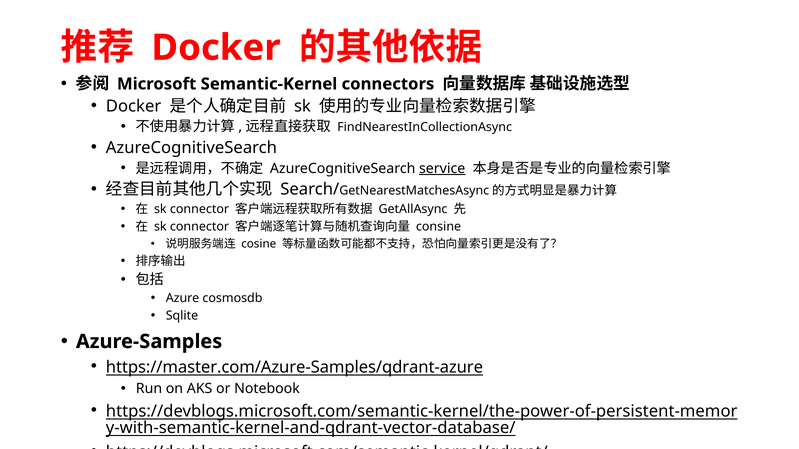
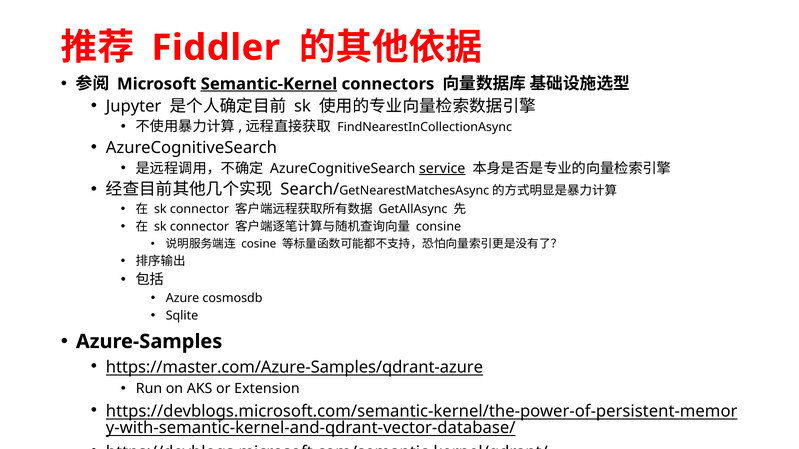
Docker at (216, 48): Docker -> Fiddler
Semantic-Kernel underline: none -> present
Docker at (134, 106): Docker -> Jupyter
Notebook: Notebook -> Extension
